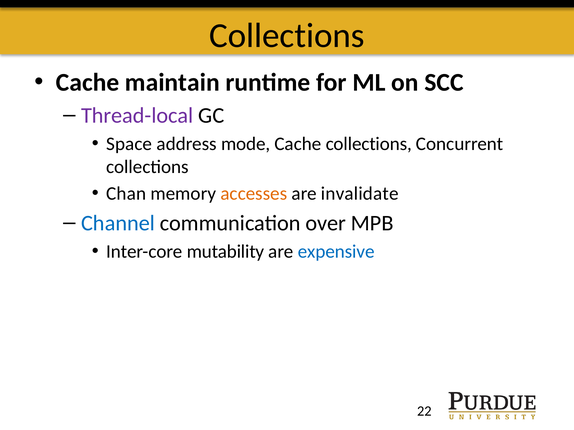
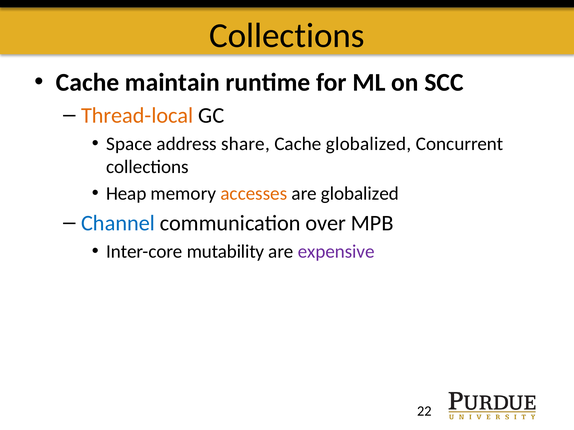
Thread-local colour: purple -> orange
mode: mode -> share
Cache collections: collections -> globalized
Chan: Chan -> Heap
are invalidate: invalidate -> globalized
expensive colour: blue -> purple
